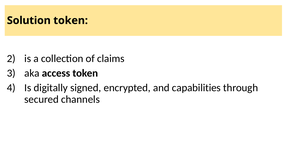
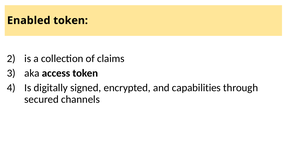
Solution: Solution -> Enabled
